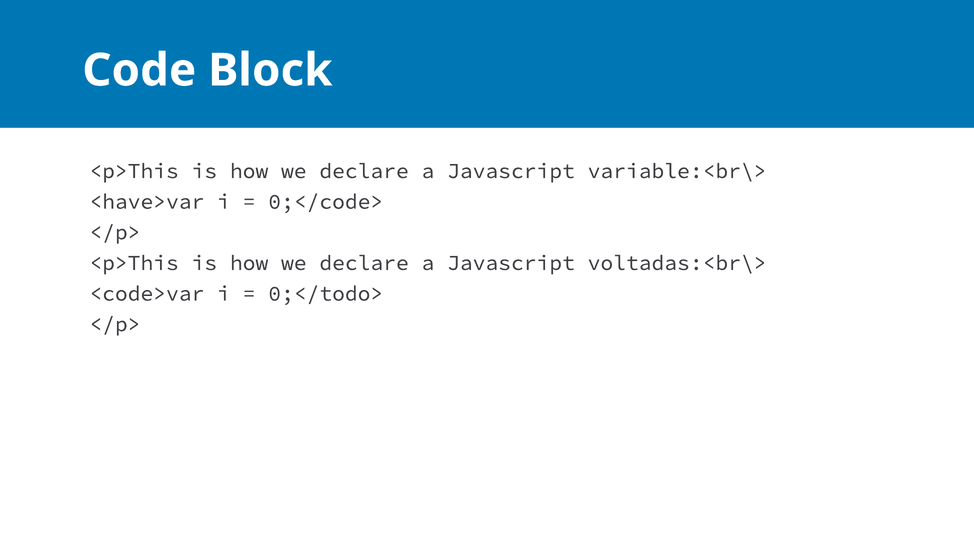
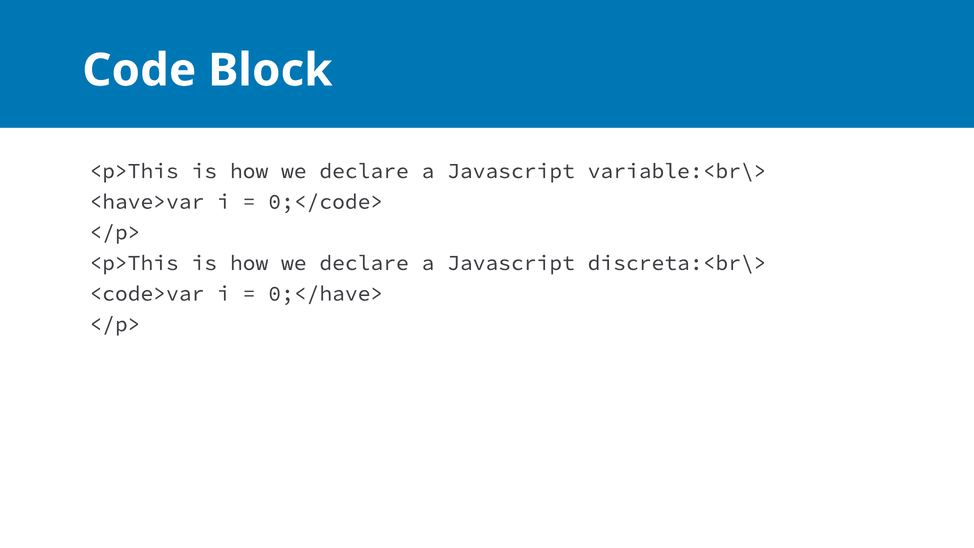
voltadas:<br\>: voltadas:<br\> -> discreta:<br\>
0;</todo>: 0;</todo> -> 0;</have>
